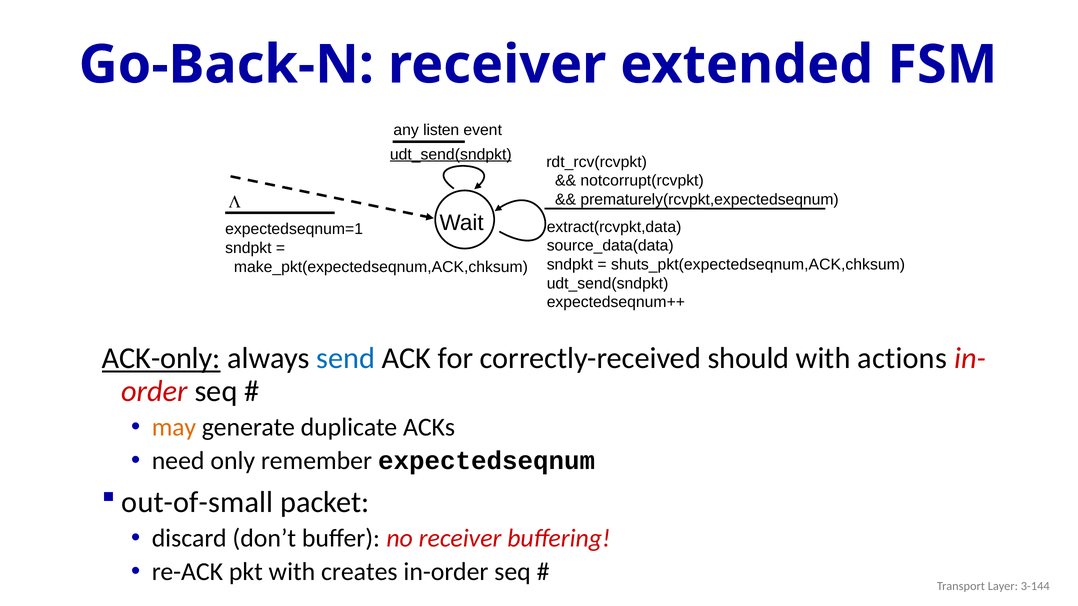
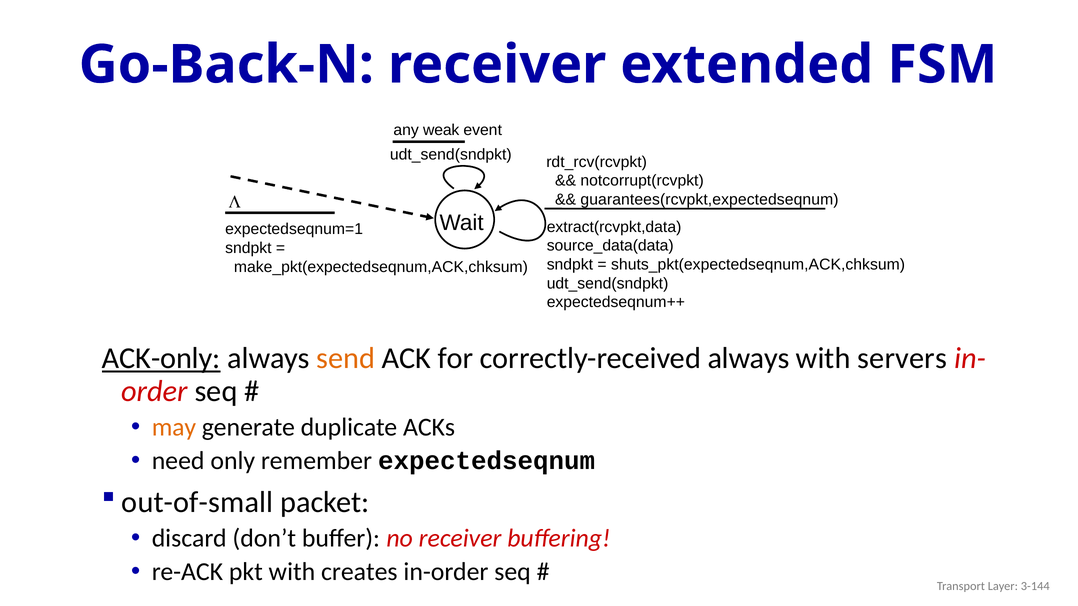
listen: listen -> weak
udt_send(sndpkt at (451, 154) underline: present -> none
prematurely(rcvpkt,expectedseqnum: prematurely(rcvpkt,expectedseqnum -> guarantees(rcvpkt,expectedseqnum
send colour: blue -> orange
correctly-received should: should -> always
actions: actions -> servers
